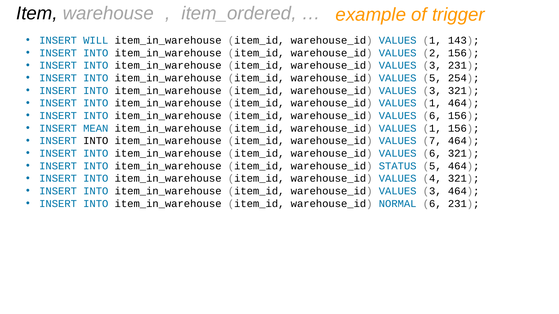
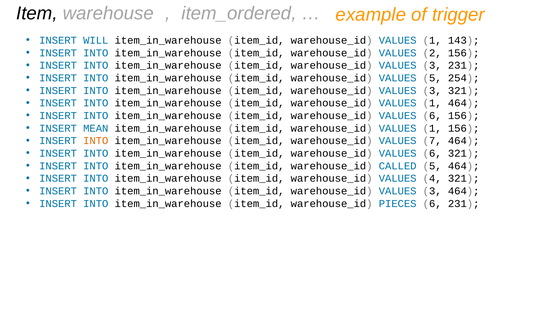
INTO at (96, 141) colour: black -> orange
STATUS: STATUS -> CALLED
NORMAL: NORMAL -> PIECES
